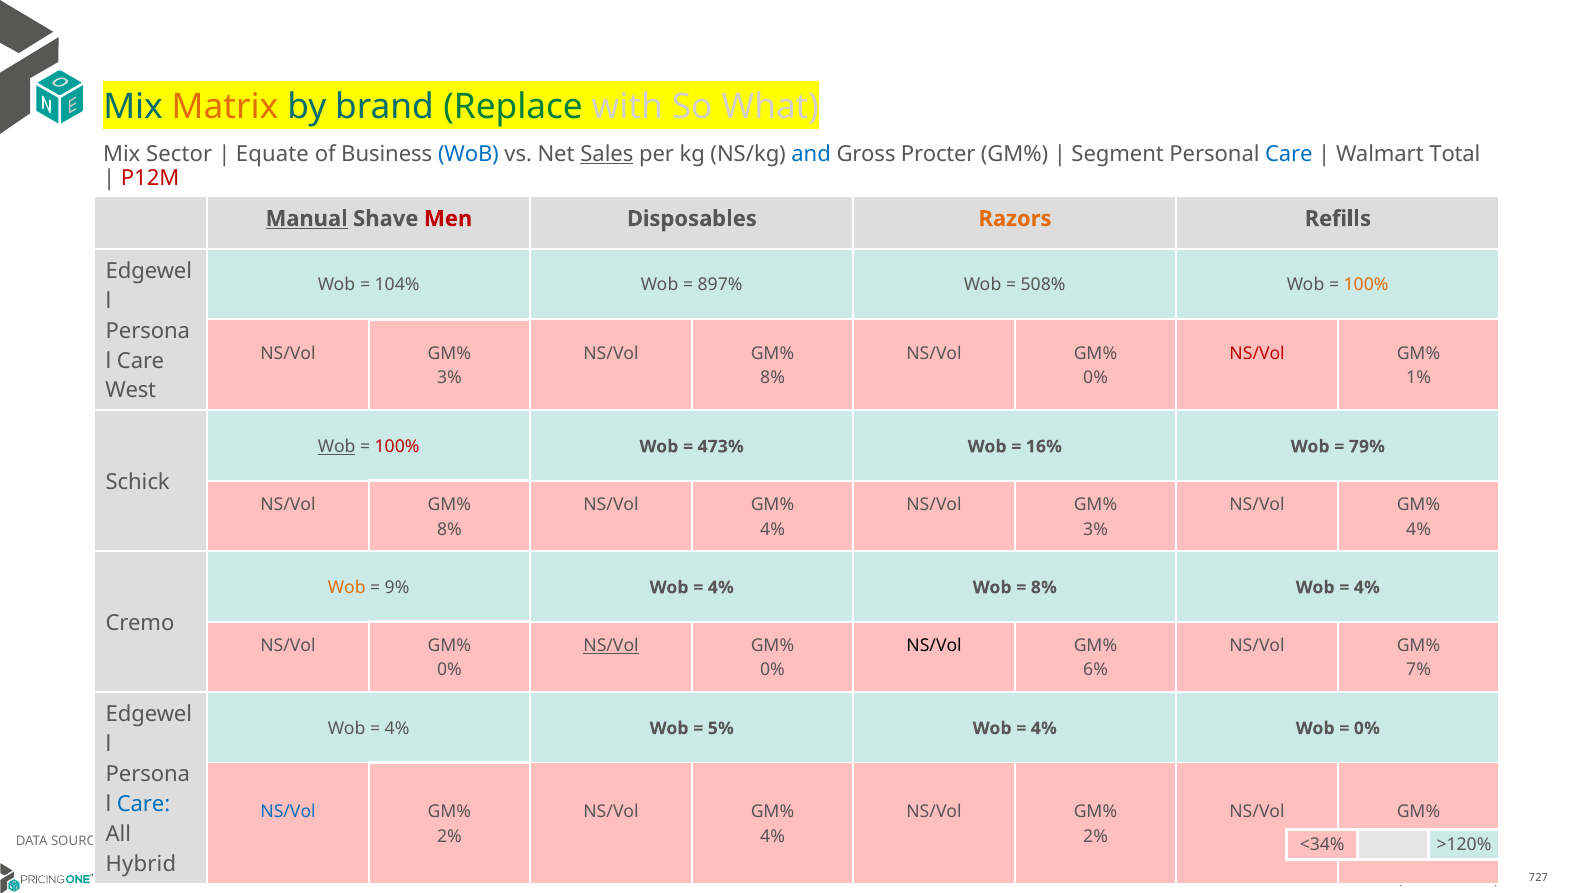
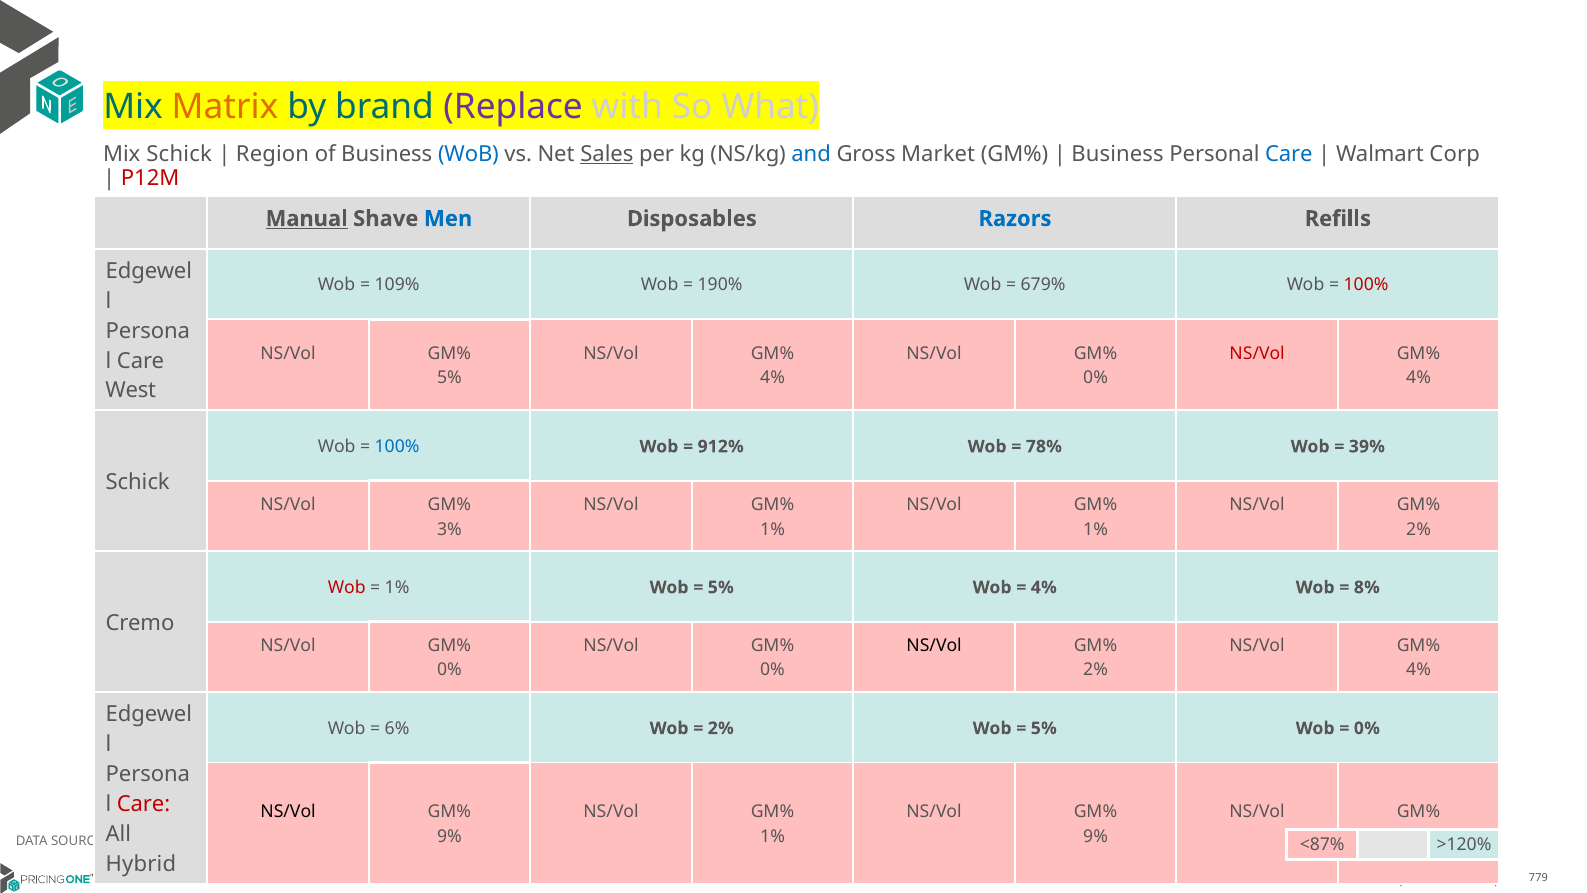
Replace colour: green -> purple
Mix Sector: Sector -> Schick
Equate: Equate -> Region
Procter: Procter -> Market
Segment at (1118, 154): Segment -> Business
Total: Total -> Corp
Men colour: red -> blue
Razors colour: orange -> blue
104%: 104% -> 109%
897%: 897% -> 190%
508%: 508% -> 679%
100% at (1366, 285) colour: orange -> red
3% at (450, 378): 3% -> 5%
8% at (773, 378): 8% -> 4%
1% at (1419, 378): 1% -> 4%
Wob at (337, 446) underline: present -> none
100% at (397, 446) colour: red -> blue
473%: 473% -> 912%
16%: 16% -> 78%
79%: 79% -> 39%
8% at (450, 529): 8% -> 3%
4% at (773, 529): 4% -> 1%
3% at (1096, 529): 3% -> 1%
4% at (1419, 529): 4% -> 2%
Wob at (347, 587) colour: orange -> red
9% at (397, 587): 9% -> 1%
4% at (721, 587): 4% -> 5%
8% at (1044, 587): 8% -> 4%
4% at (1367, 587): 4% -> 8%
NS/Vol at (611, 645) underline: present -> none
6% at (1096, 670): 6% -> 2%
7% at (1419, 670): 7% -> 4%
4% at (397, 728): 4% -> 6%
5% at (721, 728): 5% -> 2%
4% at (1044, 728): 4% -> 5%
Care at (144, 804) colour: blue -> red
NS/Vol at (288, 812) colour: blue -> black
2% at (450, 836): 2% -> 9%
4% at (773, 836): 4% -> 1%
2% at (1096, 836): 2% -> 9%
<34%: <34% -> <87%
727: 727 -> 779
